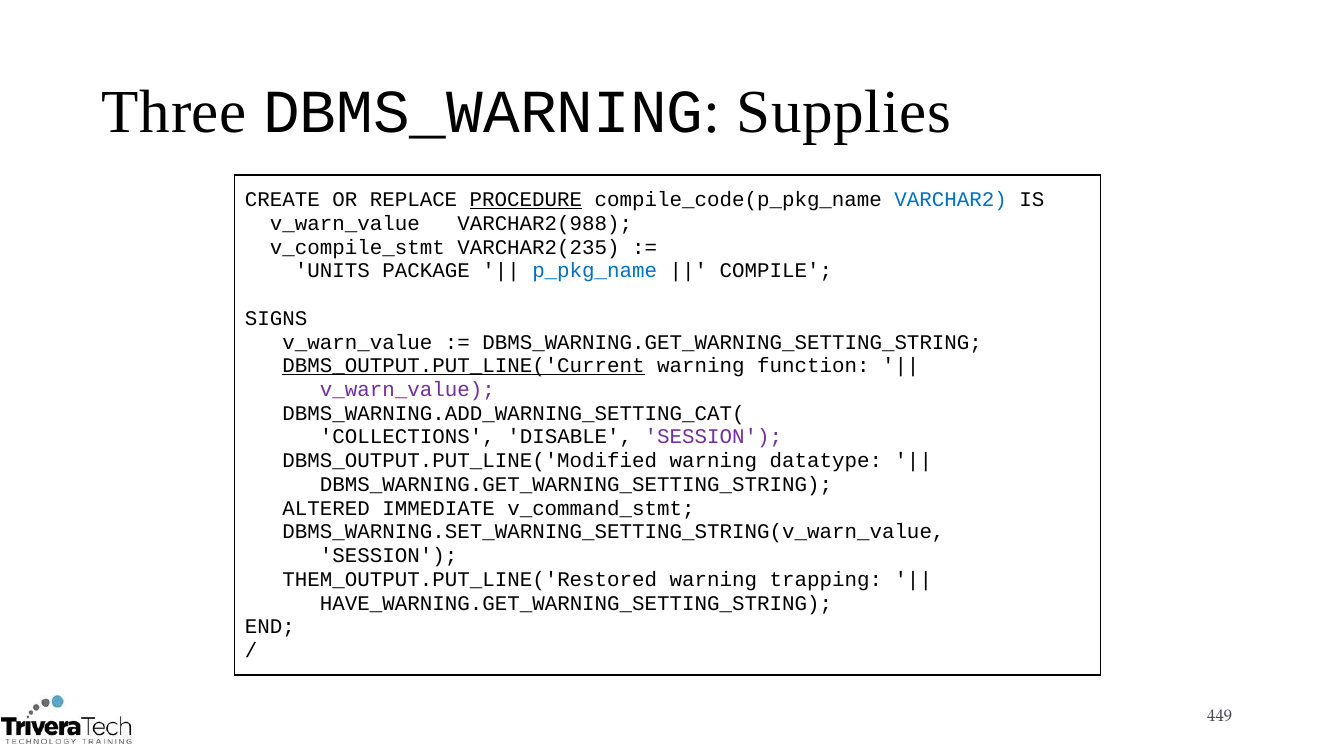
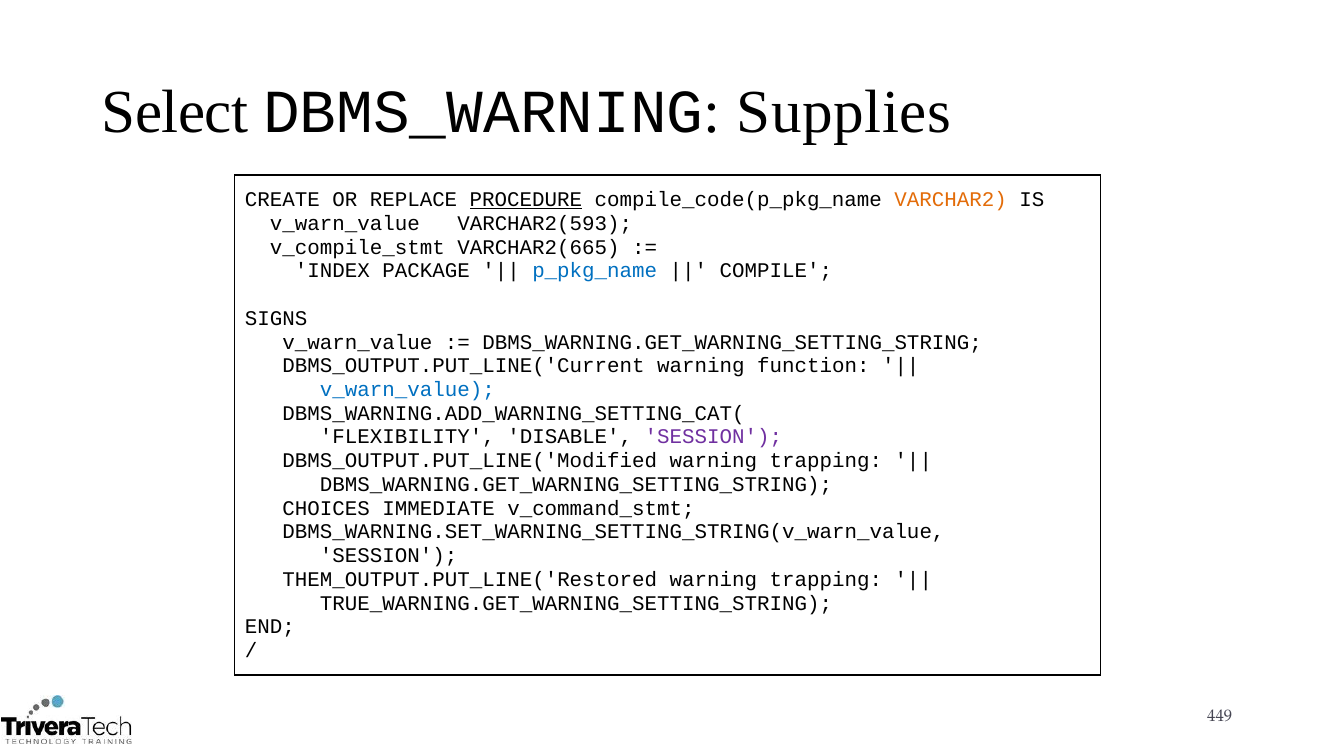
Three: Three -> Select
VARCHAR2 colour: blue -> orange
VARCHAR2(988: VARCHAR2(988 -> VARCHAR2(593
VARCHAR2(235: VARCHAR2(235 -> VARCHAR2(665
UNITS: UNITS -> INDEX
DBMS_OUTPUT.PUT_LINE('Current underline: present -> none
v_warn_value at (407, 390) colour: purple -> blue
COLLECTIONS: COLLECTIONS -> FLEXIBILITY
DBMS_OUTPUT.PUT_LINE('Modified warning datatype: datatype -> trapping
ALTERED: ALTERED -> CHOICES
HAVE_WARNING.GET_WARNING_SETTING_STRING: HAVE_WARNING.GET_WARNING_SETTING_STRING -> TRUE_WARNING.GET_WARNING_SETTING_STRING
